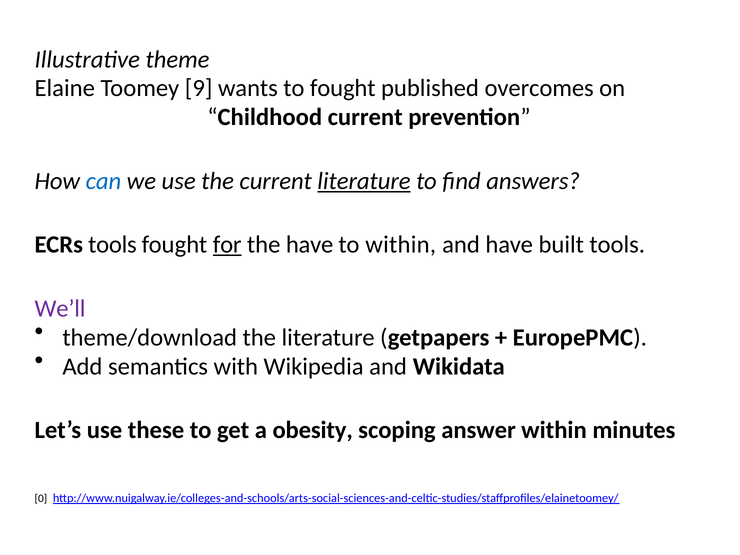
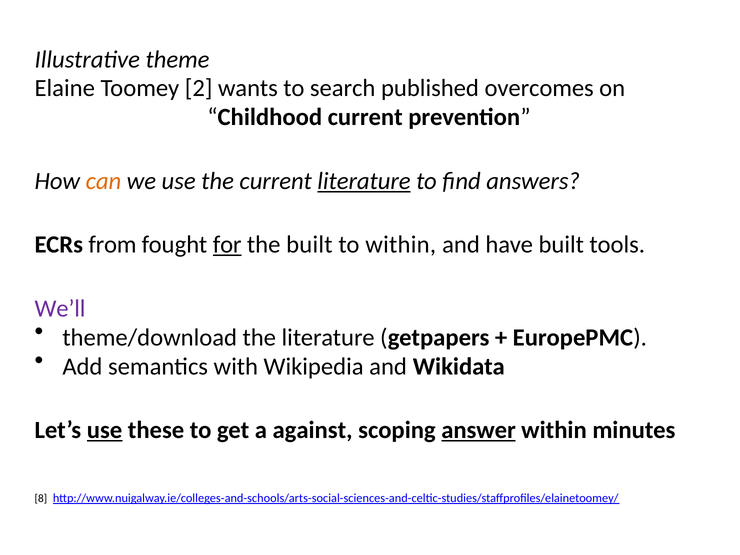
9: 9 -> 2
to fought: fought -> search
can colour: blue -> orange
ECRs tools: tools -> from
the have: have -> built
use at (105, 430) underline: none -> present
obesity: obesity -> against
answer underline: none -> present
0: 0 -> 8
